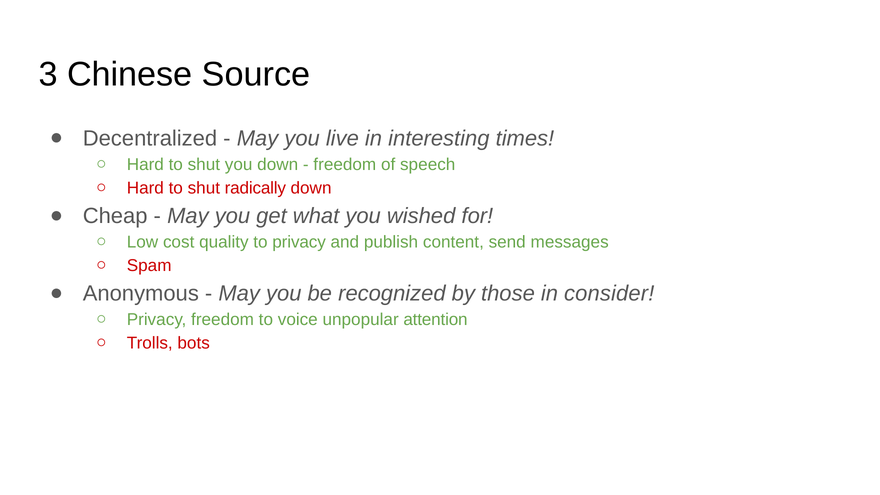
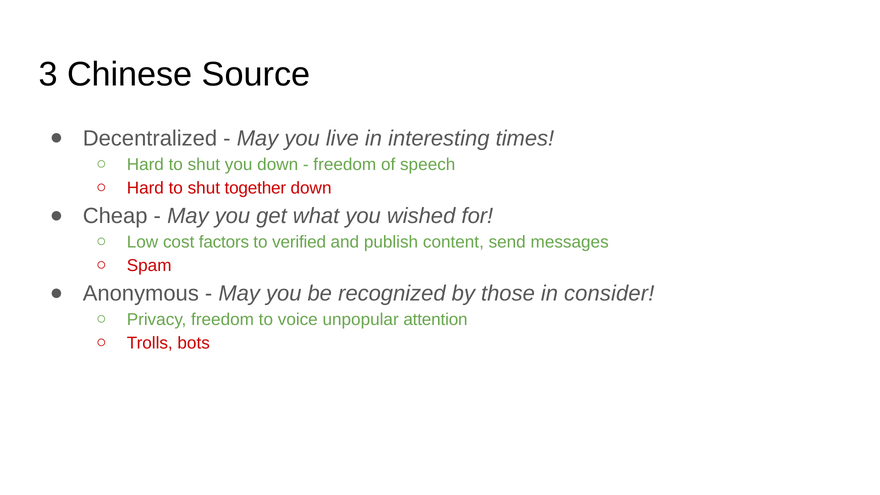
radically: radically -> together
quality: quality -> factors
to privacy: privacy -> verified
